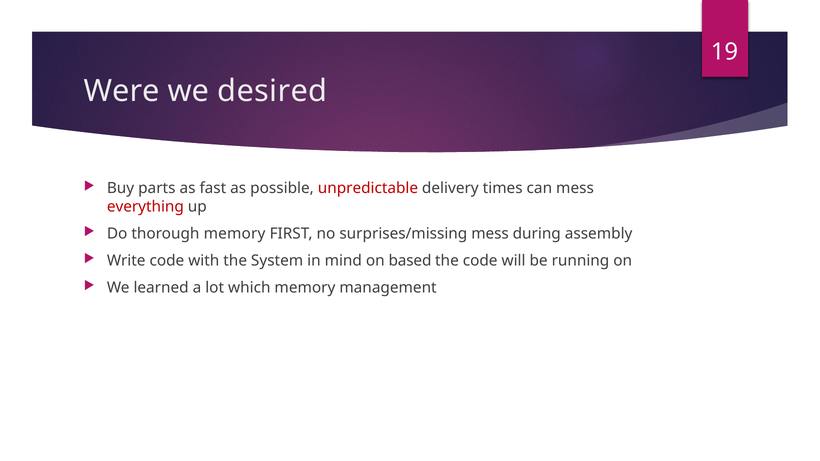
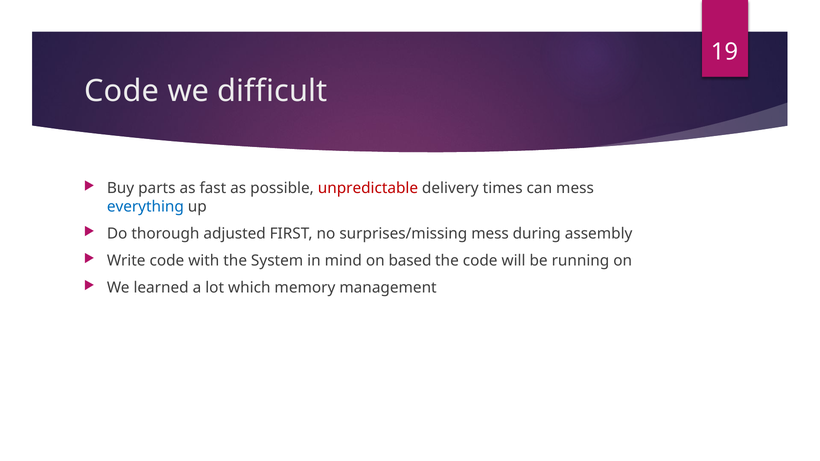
Were at (122, 91): Were -> Code
desired: desired -> difficult
everything colour: red -> blue
thorough memory: memory -> adjusted
